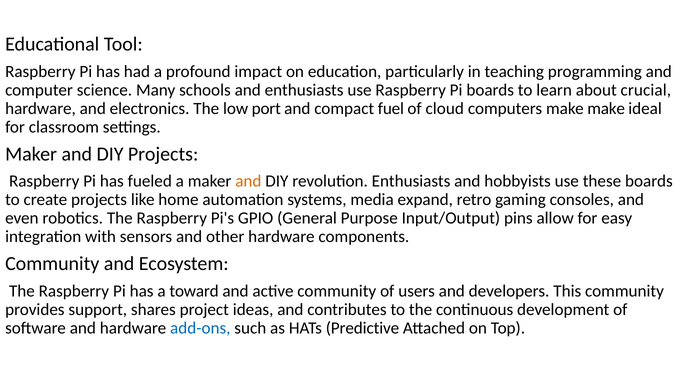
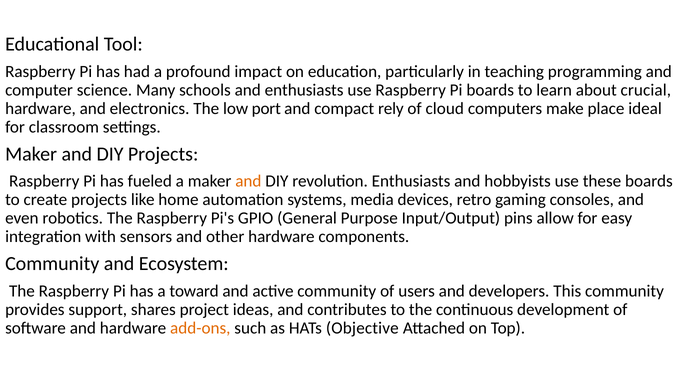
fuel: fuel -> rely
make make: make -> place
expand: expand -> devices
add-ons colour: blue -> orange
Predictive: Predictive -> Objective
